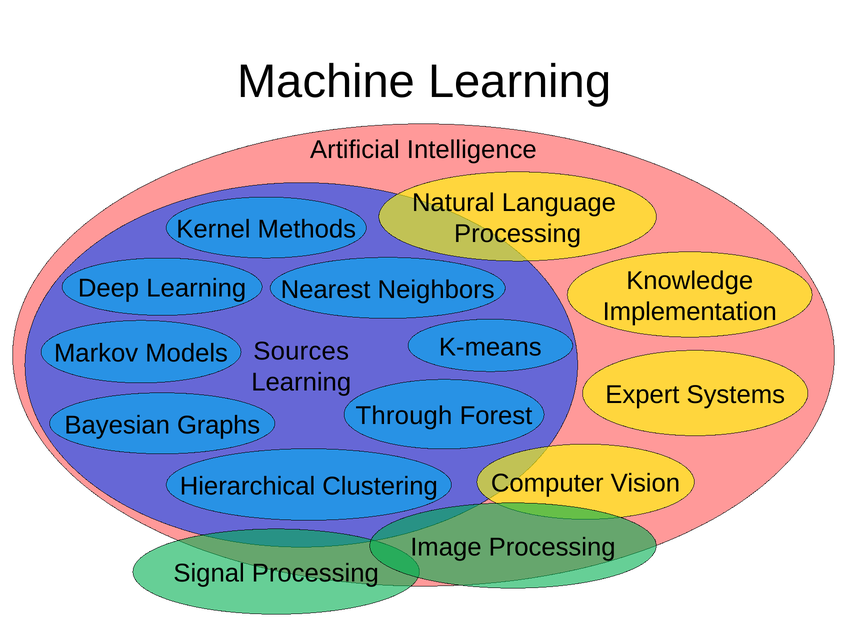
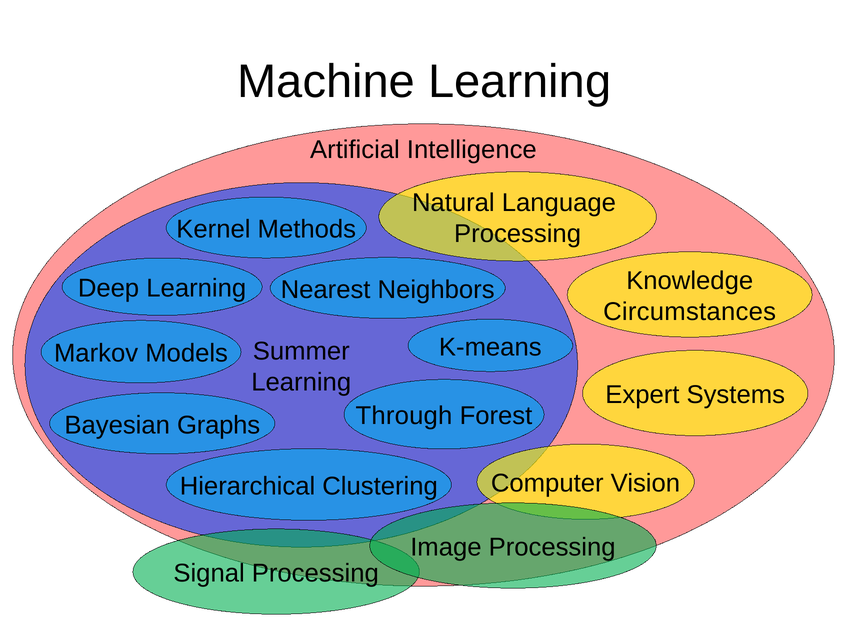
Implementation: Implementation -> Circumstances
Sources: Sources -> Summer
